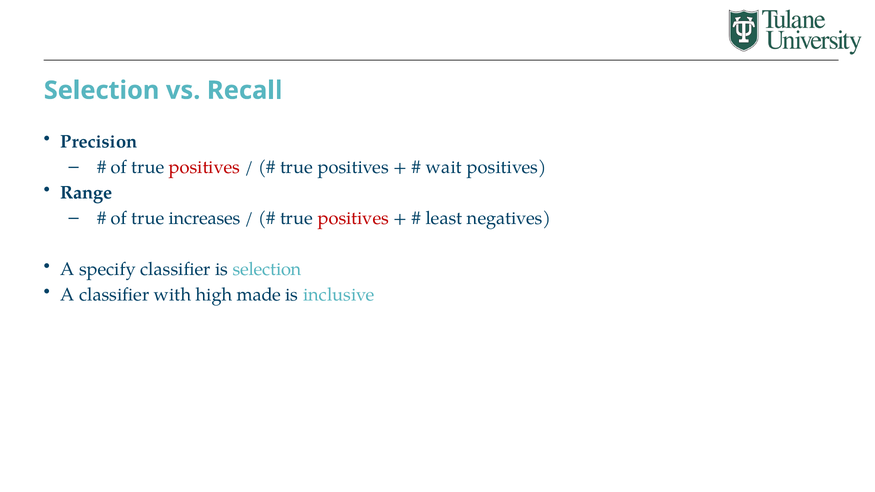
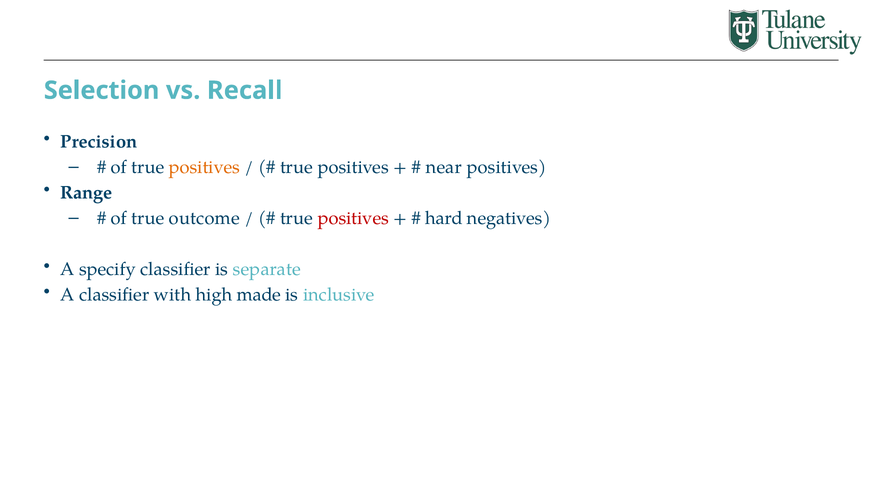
positives at (205, 167) colour: red -> orange
wait: wait -> near
increases: increases -> outcome
least: least -> hard
is selection: selection -> separate
